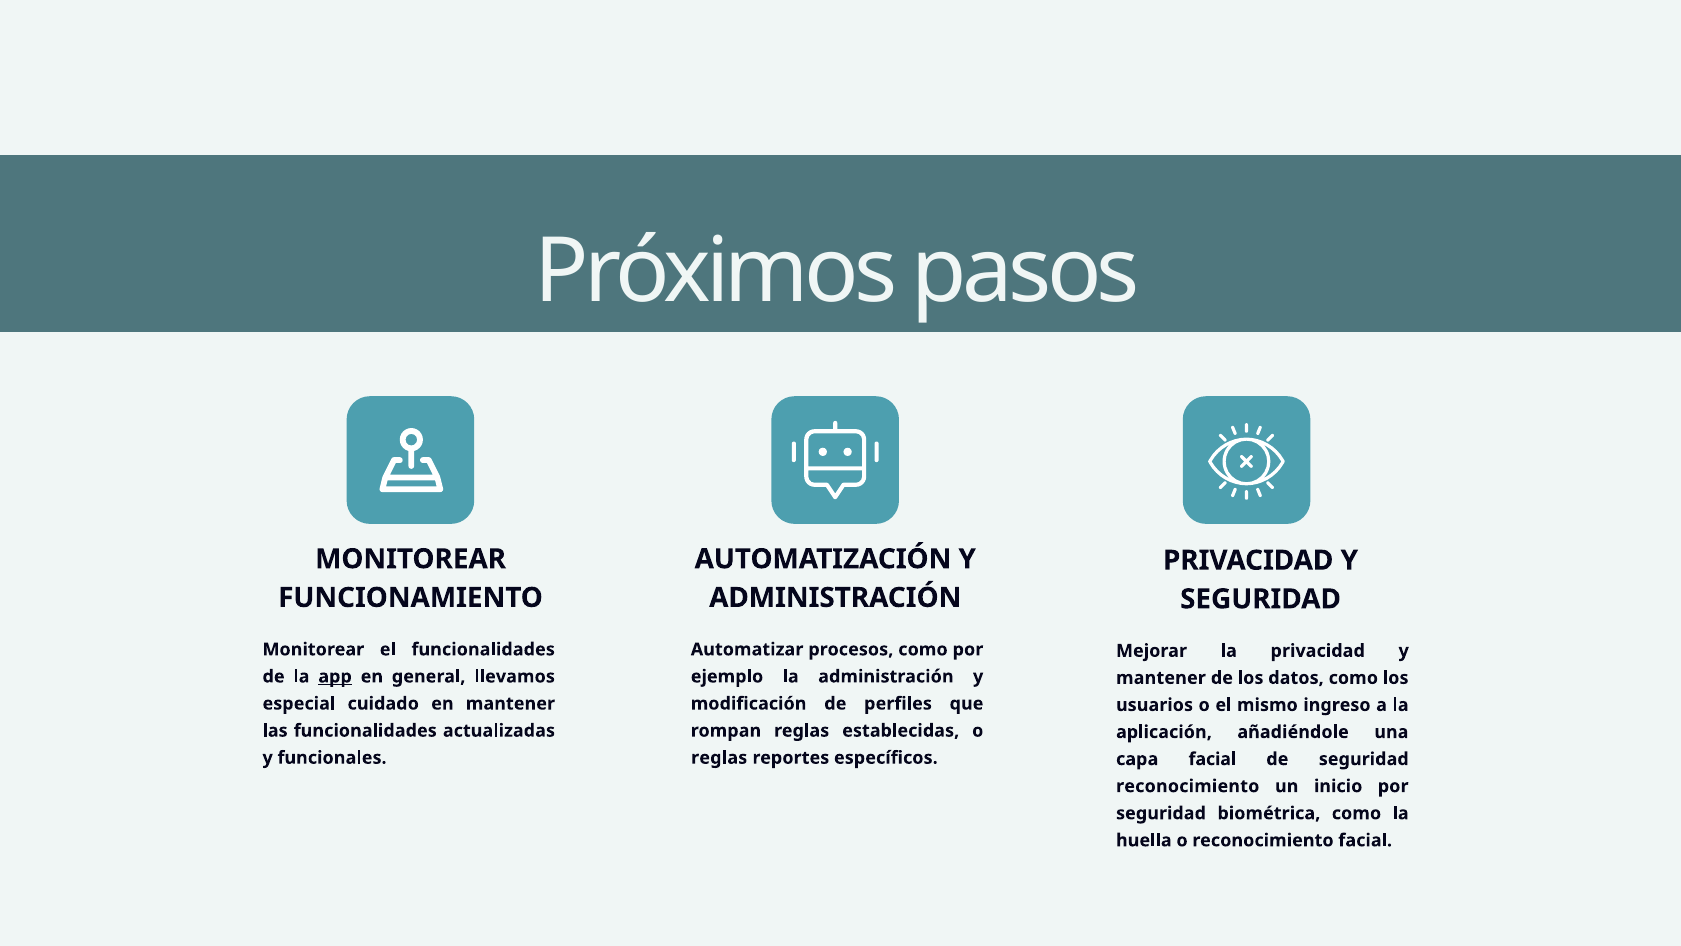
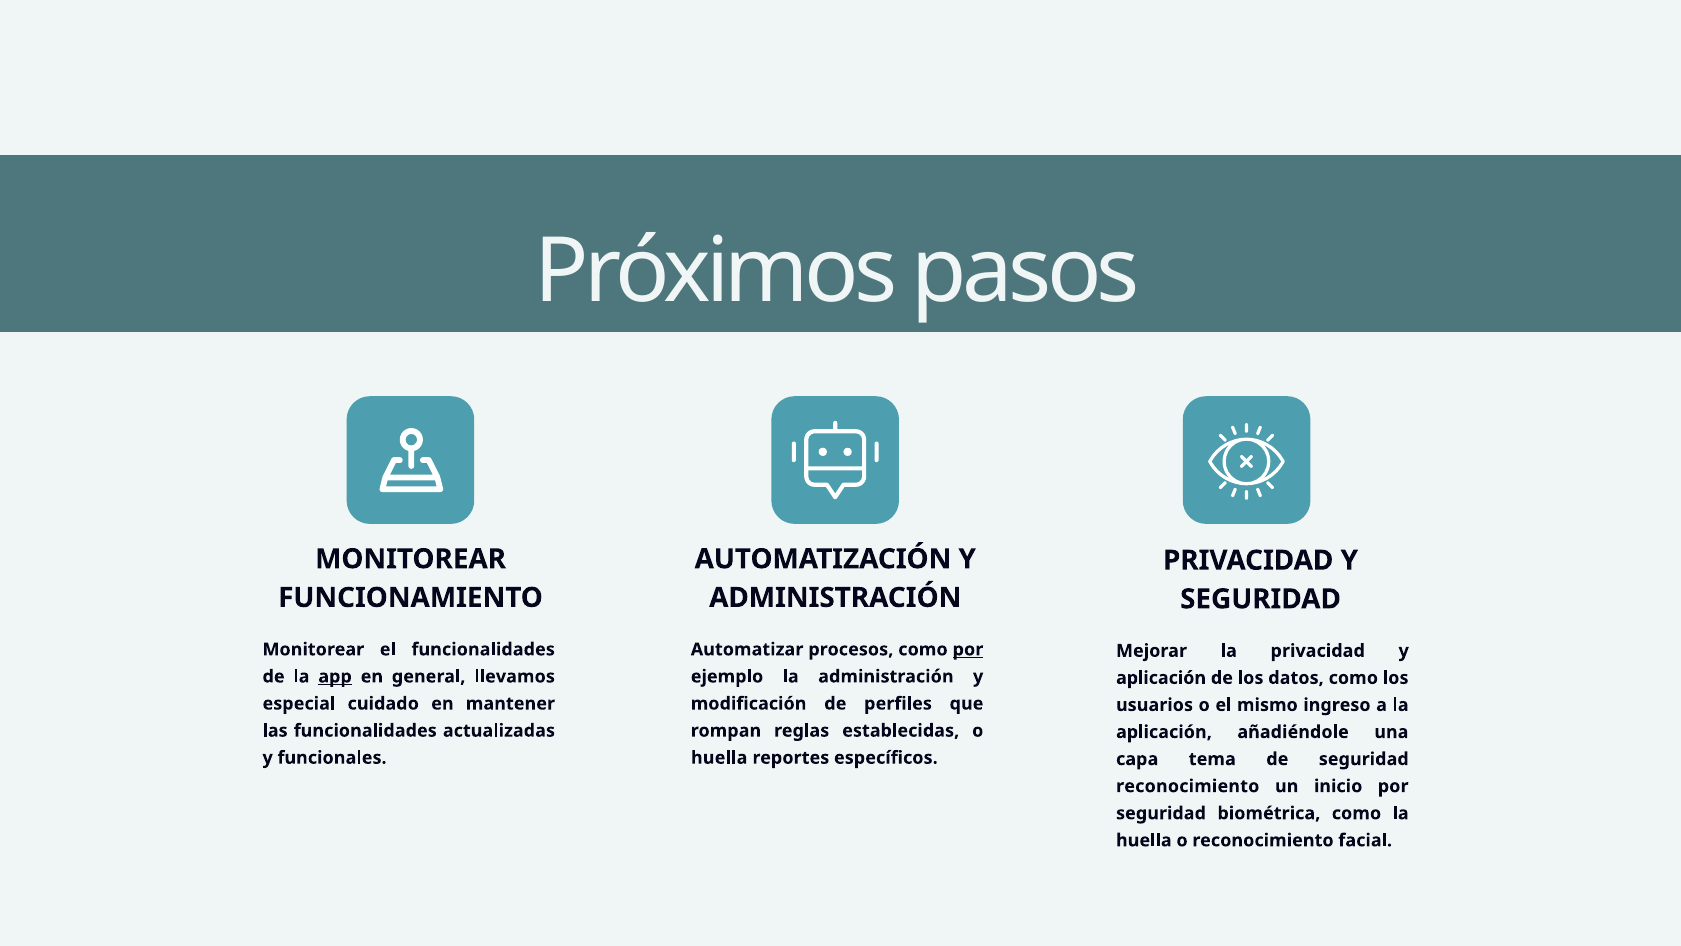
por at (968, 649) underline: none -> present
mantener at (1161, 678): mantener -> aplicación
reglas at (719, 757): reglas -> huella
capa facial: facial -> tema
